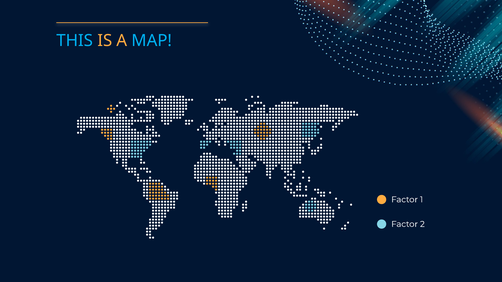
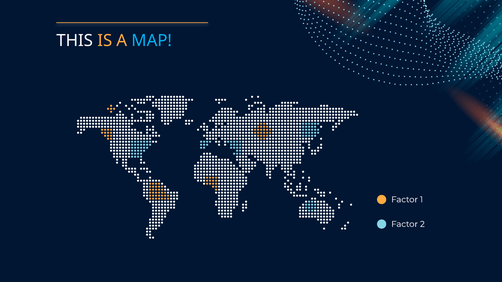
THIS colour: light blue -> white
